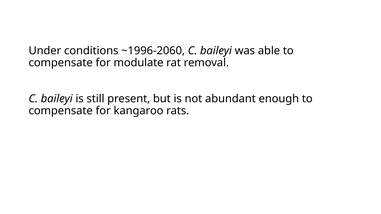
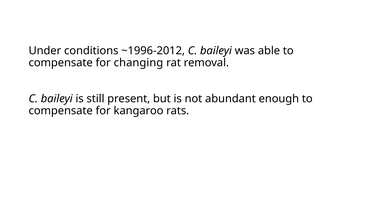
~1996-2060: ~1996-2060 -> ~1996-2012
modulate: modulate -> changing
